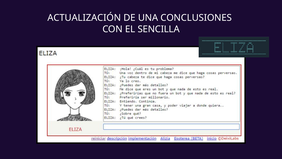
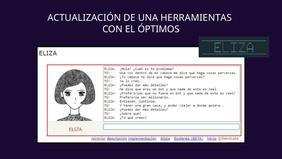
CONCLUSIONES: CONCLUSIONES -> HERRAMIENTAS
SENCILLA: SENCILLA -> ÓPTIMOS
